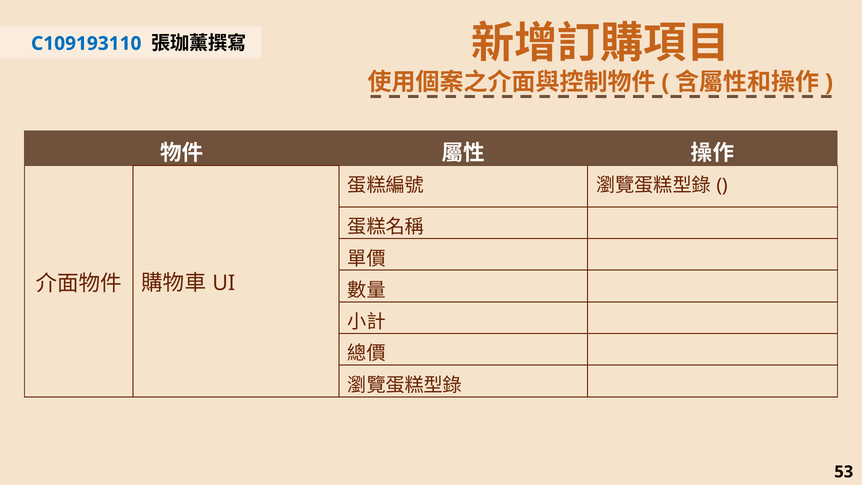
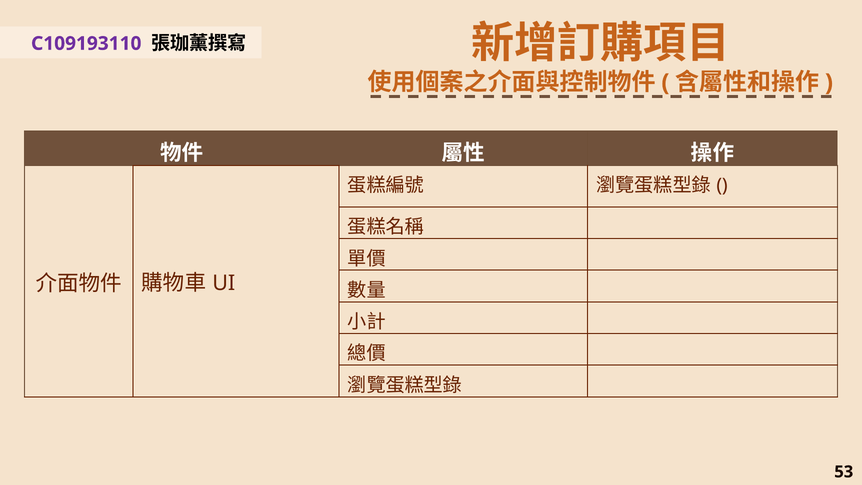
C109193110 colour: blue -> purple
